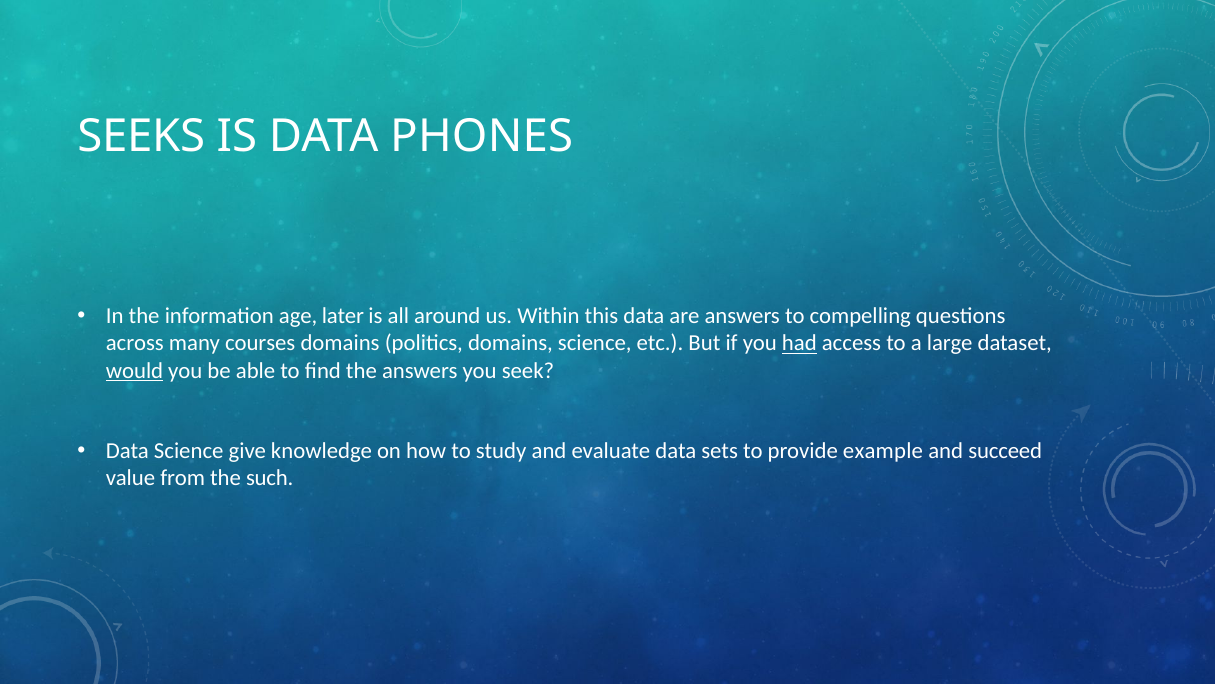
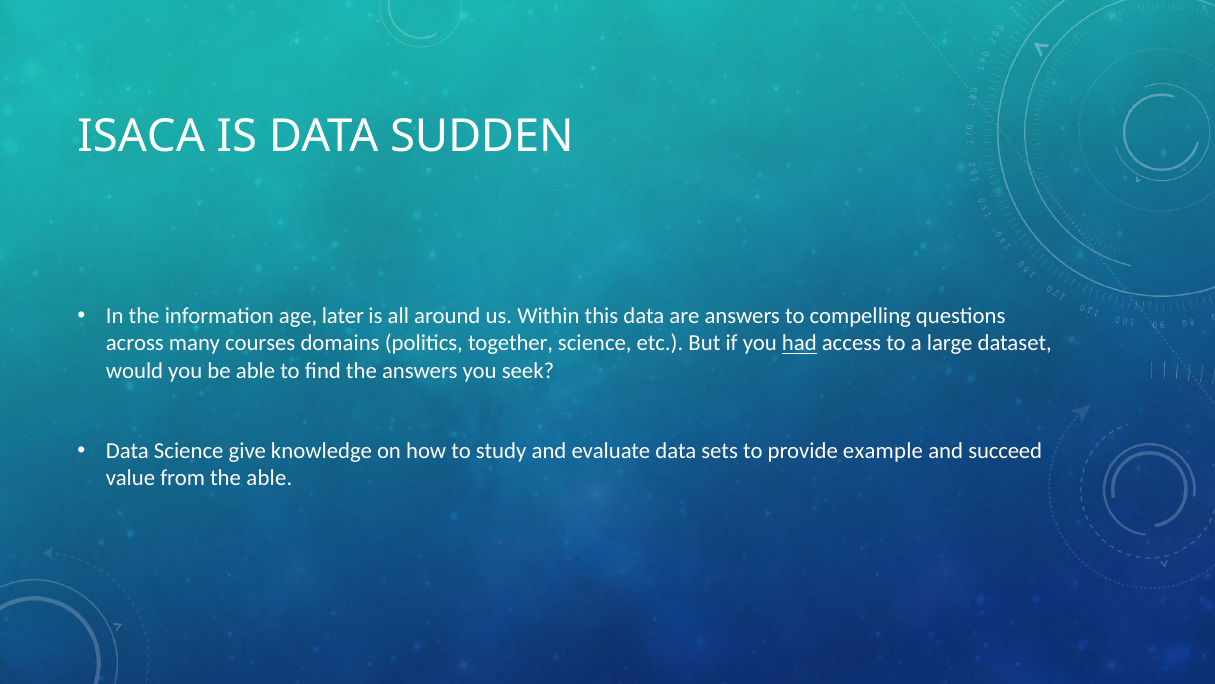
SEEKS: SEEKS -> ISACA
PHONES: PHONES -> SUDDEN
politics domains: domains -> together
would underline: present -> none
the such: such -> able
